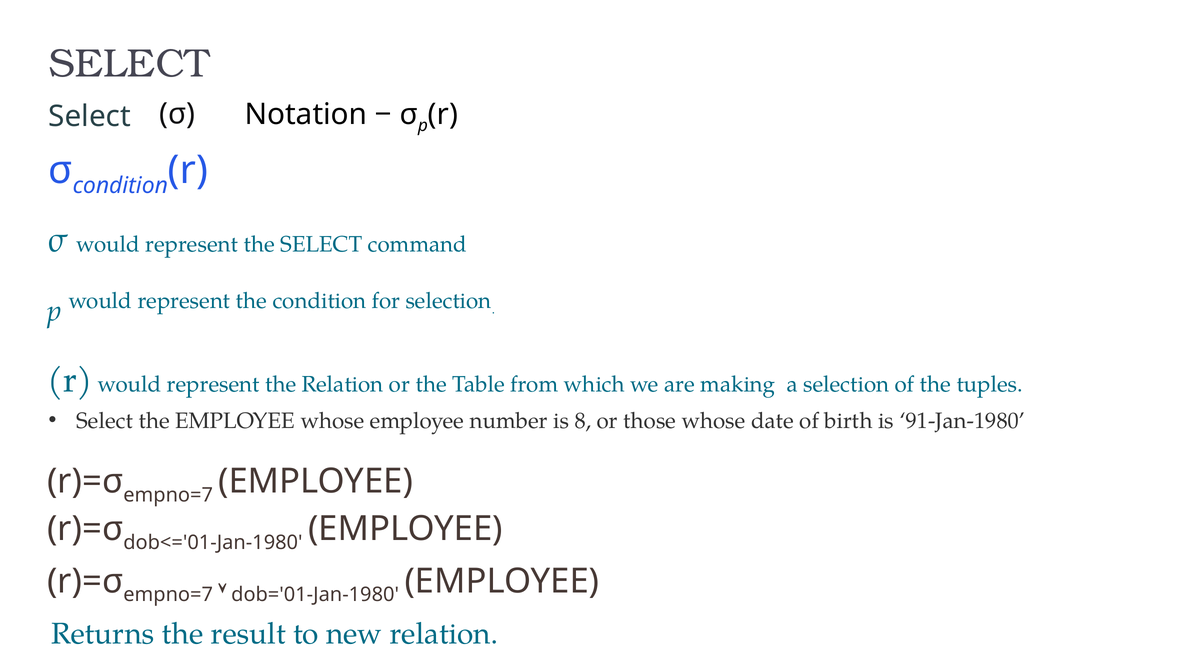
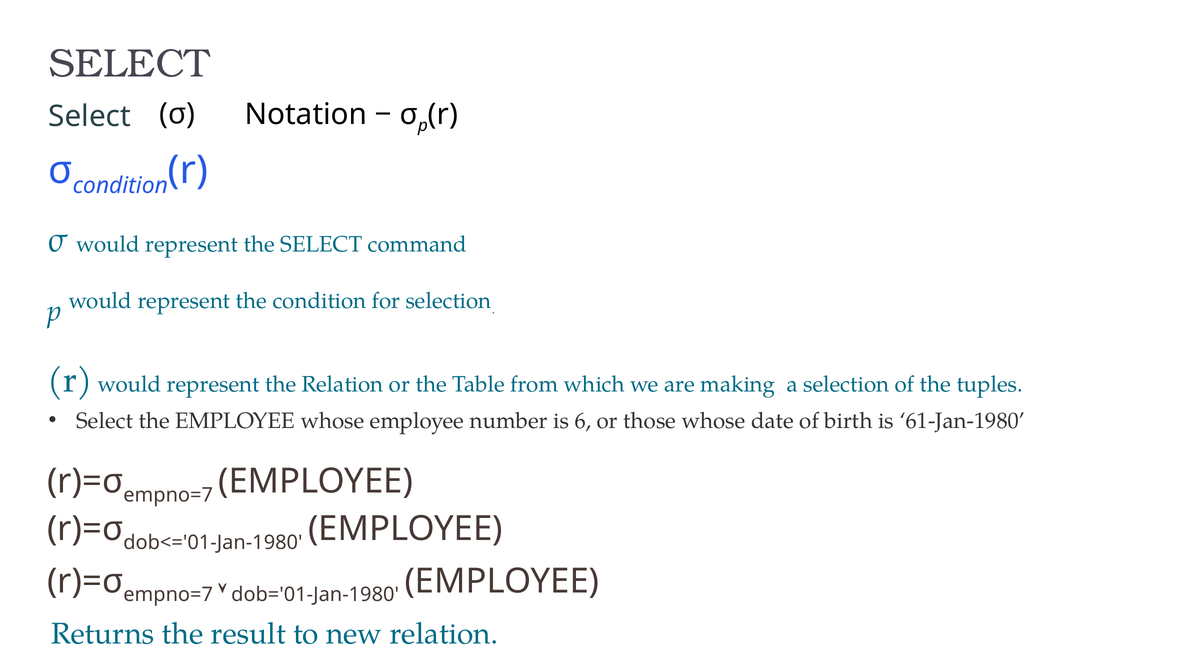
8: 8 -> 6
91-Jan-1980: 91-Jan-1980 -> 61-Jan-1980
